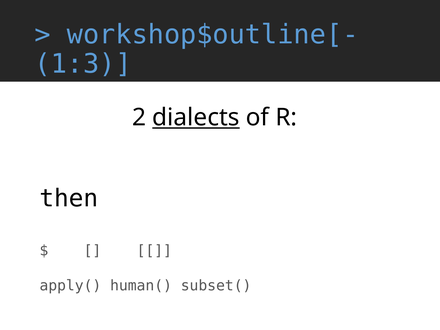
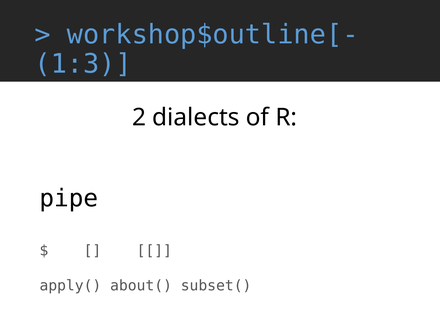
dialects underline: present -> none
then: then -> pipe
human(: human( -> about(
